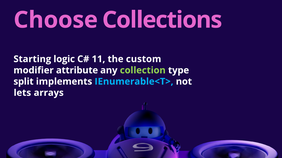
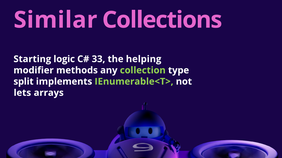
Choose: Choose -> Similar
11: 11 -> 33
custom: custom -> helping
attribute: attribute -> methods
IEnumerable<T> colour: light blue -> light green
